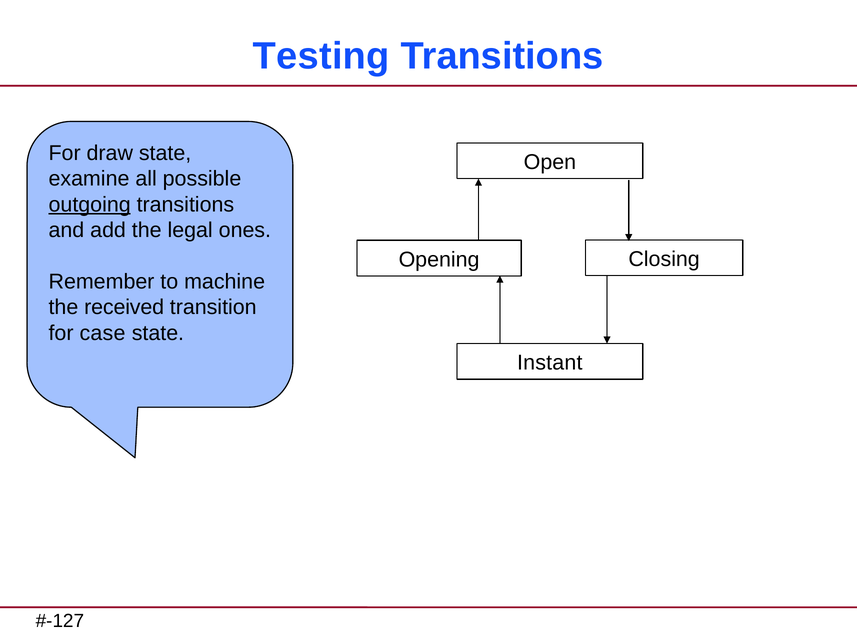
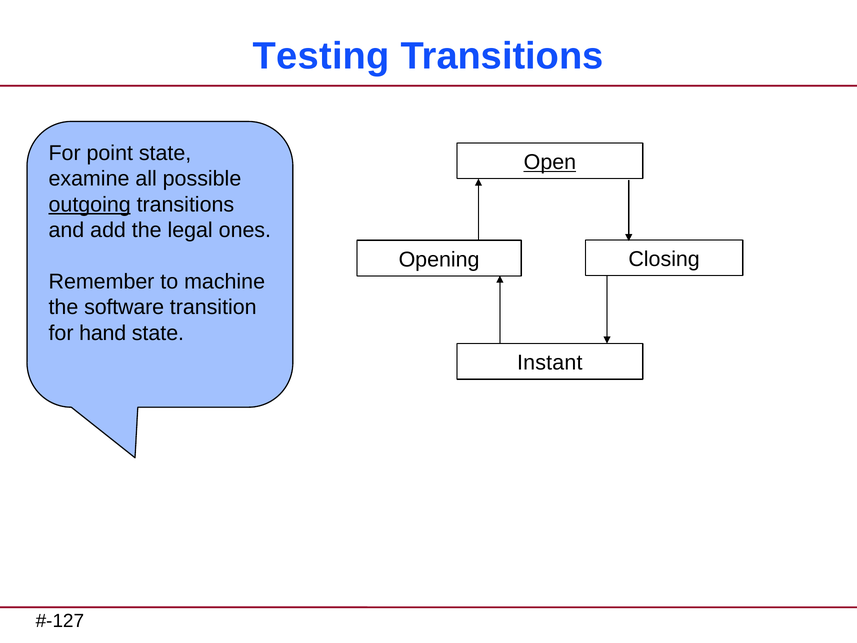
draw: draw -> point
Open underline: none -> present
received: received -> software
case: case -> hand
